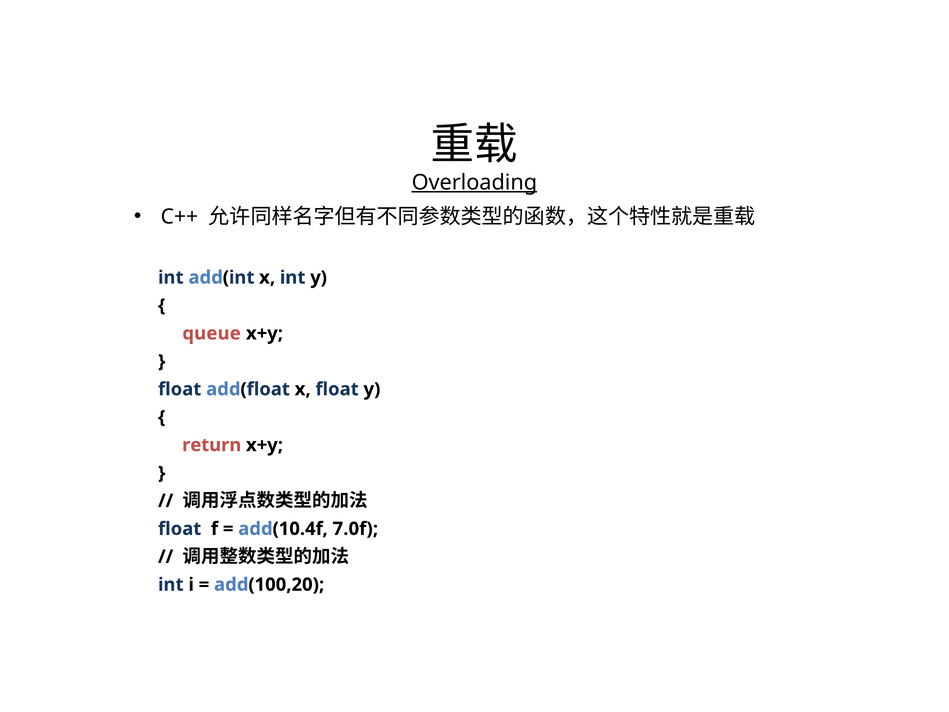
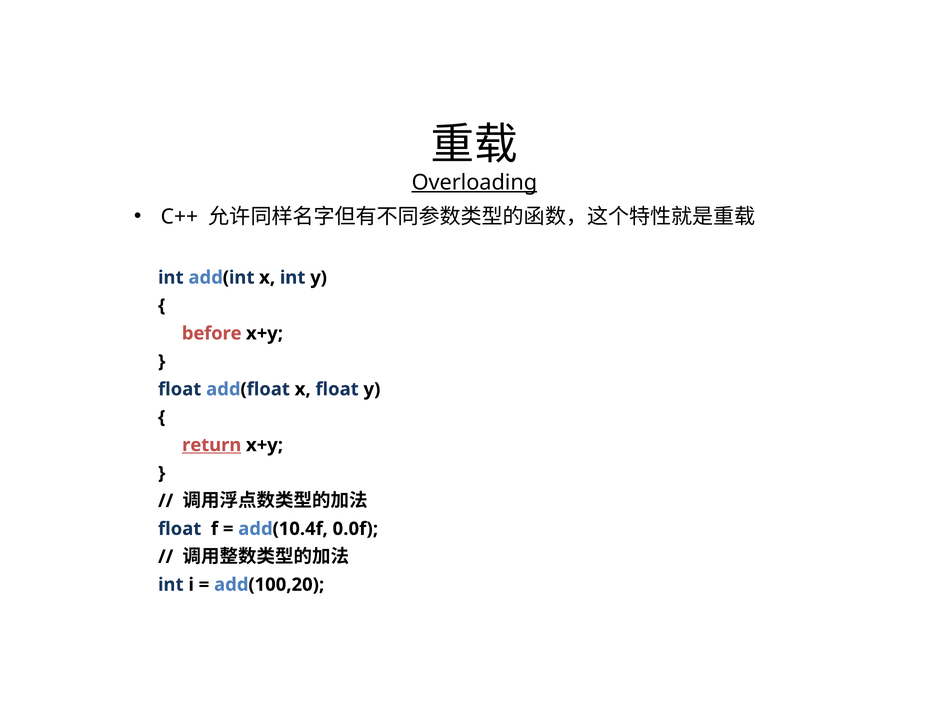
queue: queue -> before
return underline: none -> present
7.0f: 7.0f -> 0.0f
